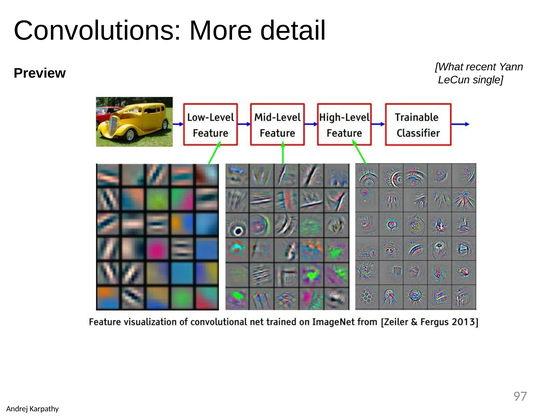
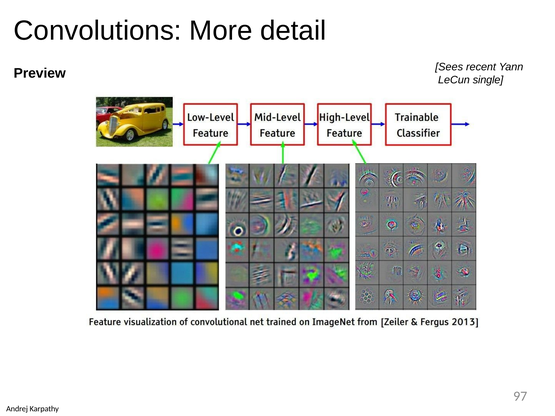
What: What -> Sees
